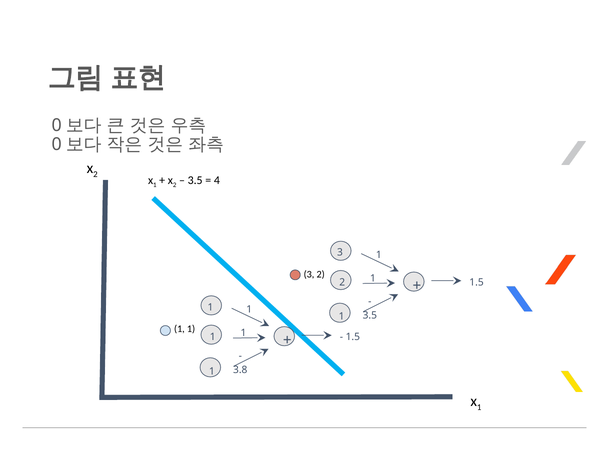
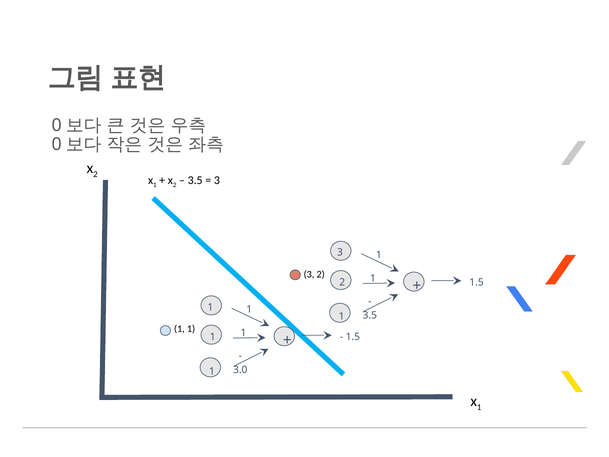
4 at (217, 180): 4 -> 3
3.8: 3.8 -> 3.0
